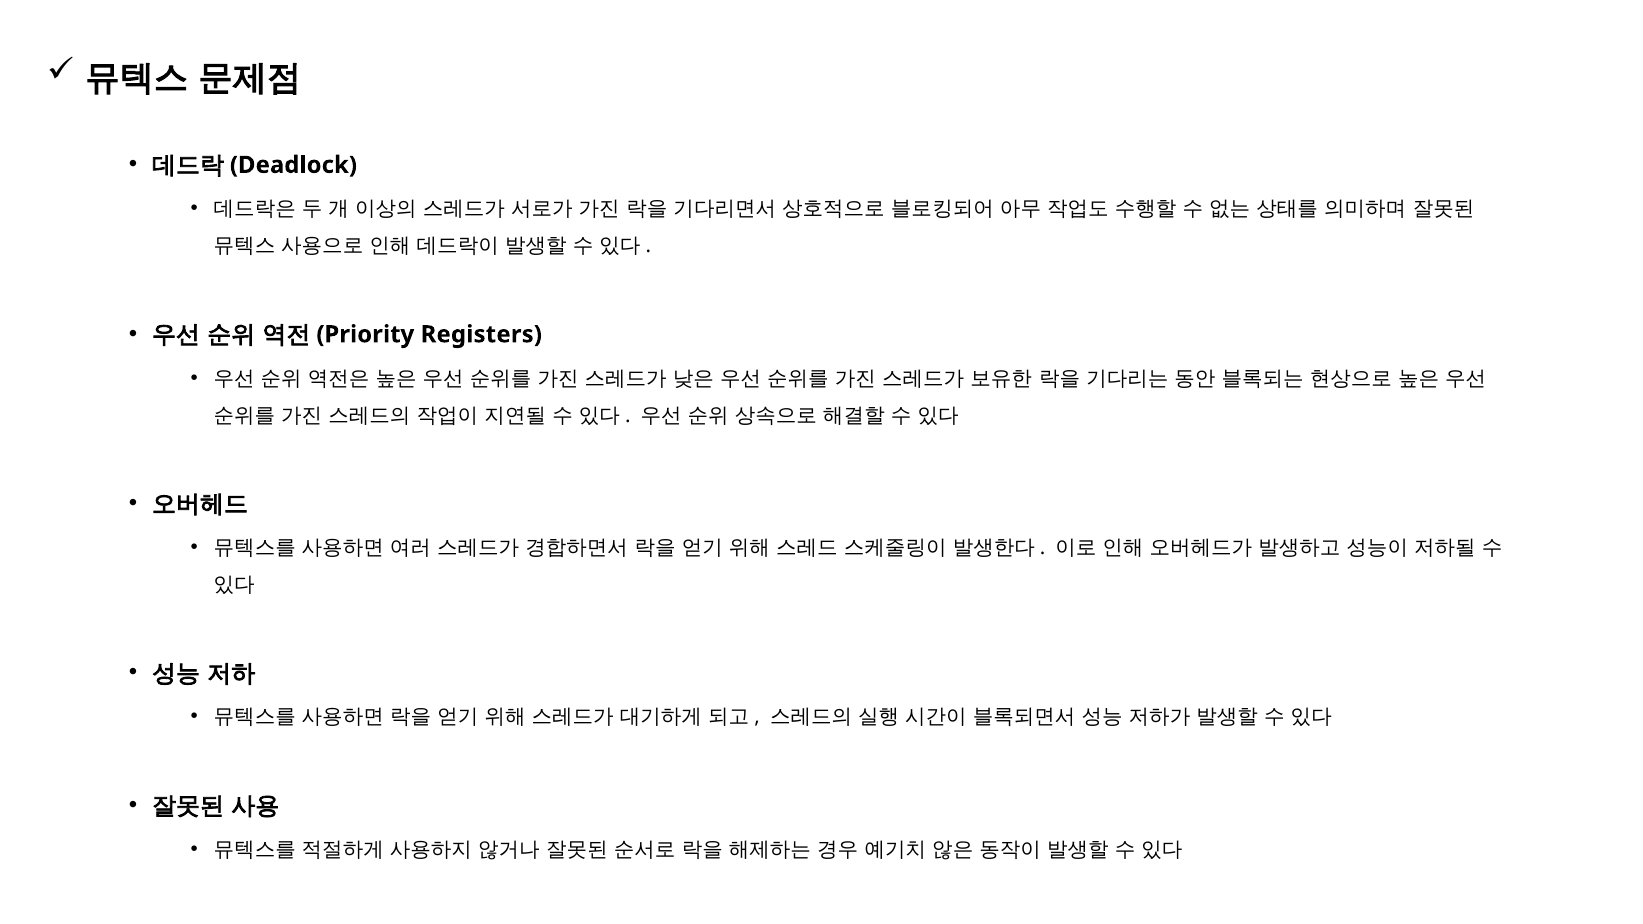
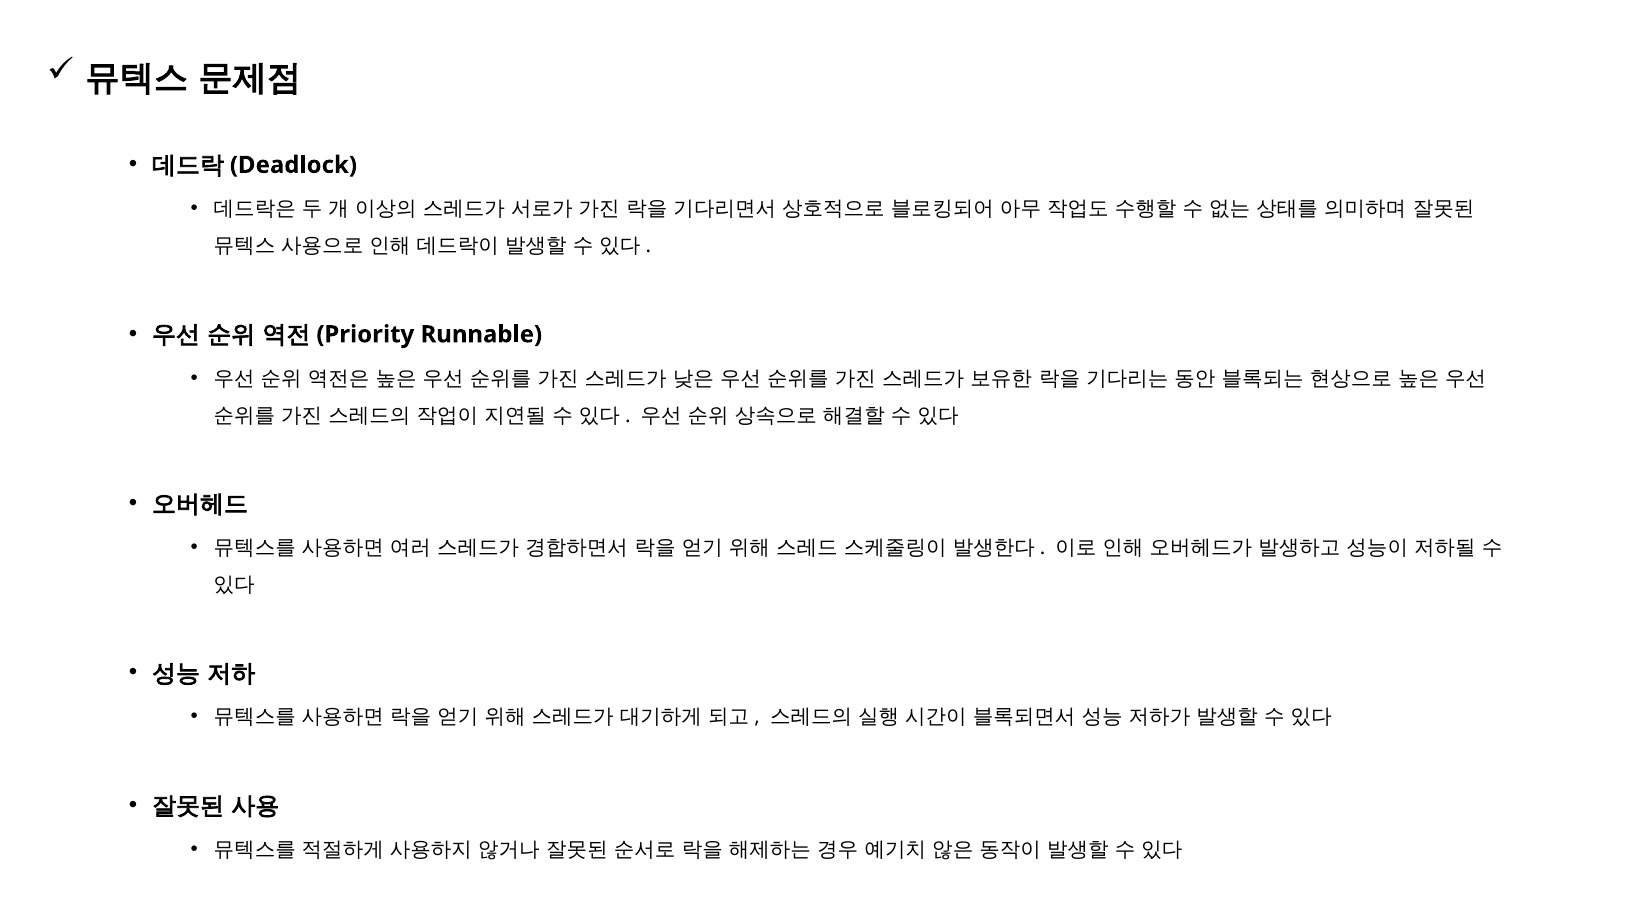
Registers: Registers -> Runnable
